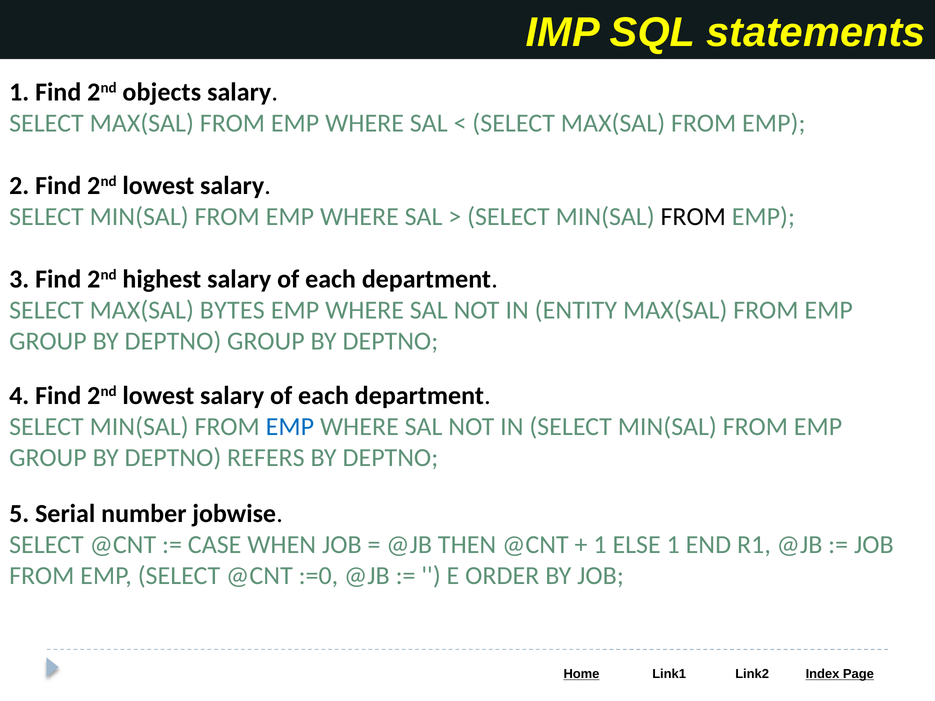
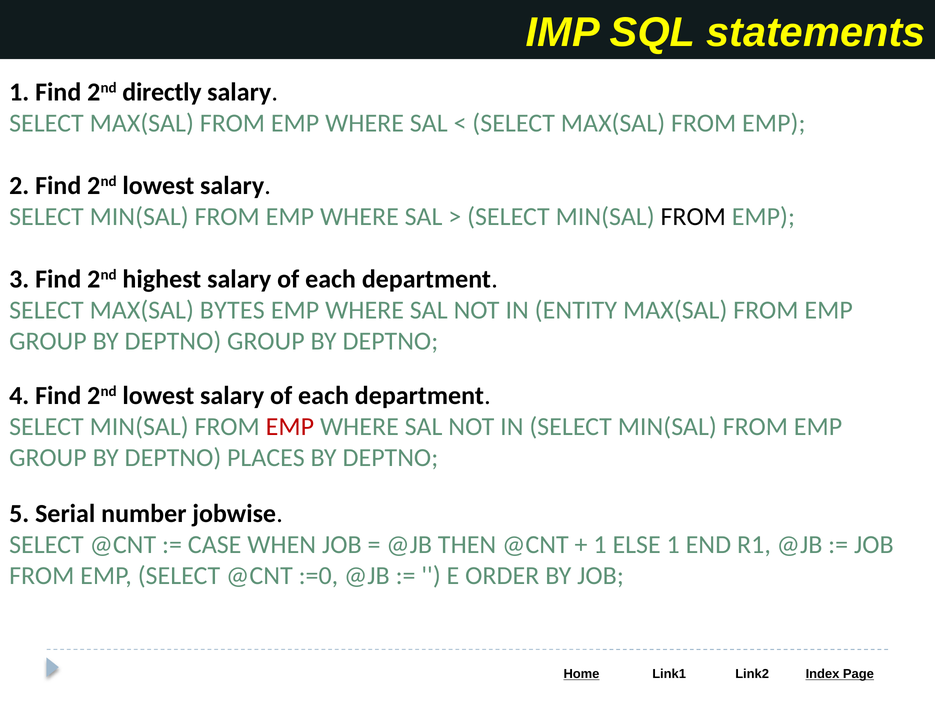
objects: objects -> directly
EMP at (290, 427) colour: blue -> red
REFERS: REFERS -> PLACES
